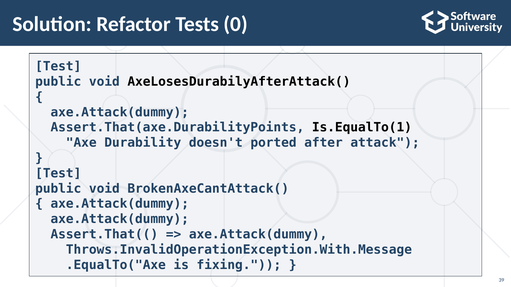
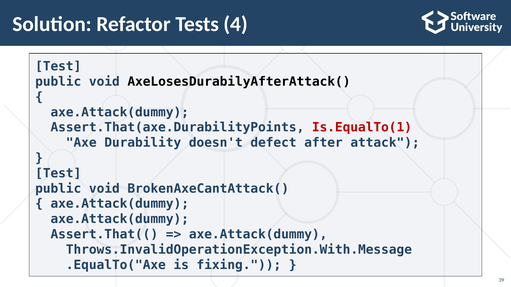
0: 0 -> 4
Is.EqualTo(1 colour: black -> red
ported: ported -> defect
